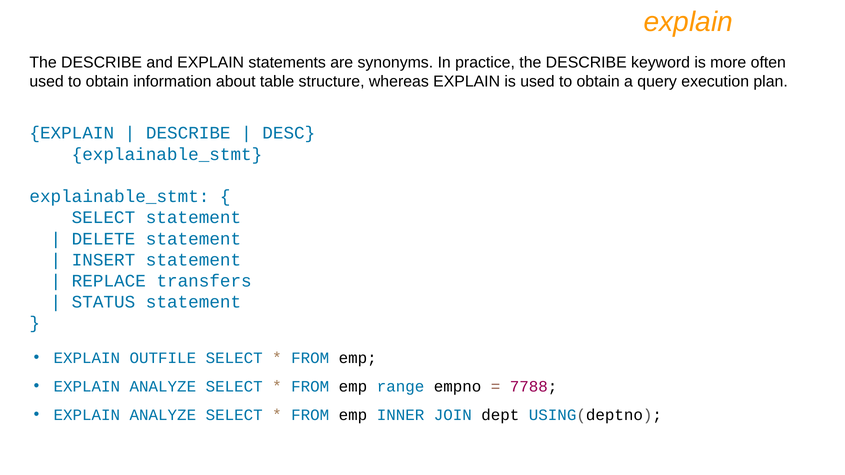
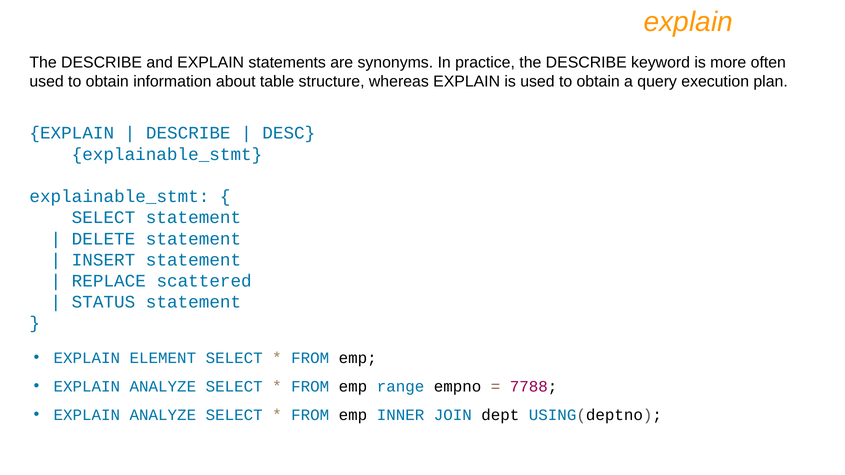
transfers: transfers -> scattered
OUTFILE: OUTFILE -> ELEMENT
